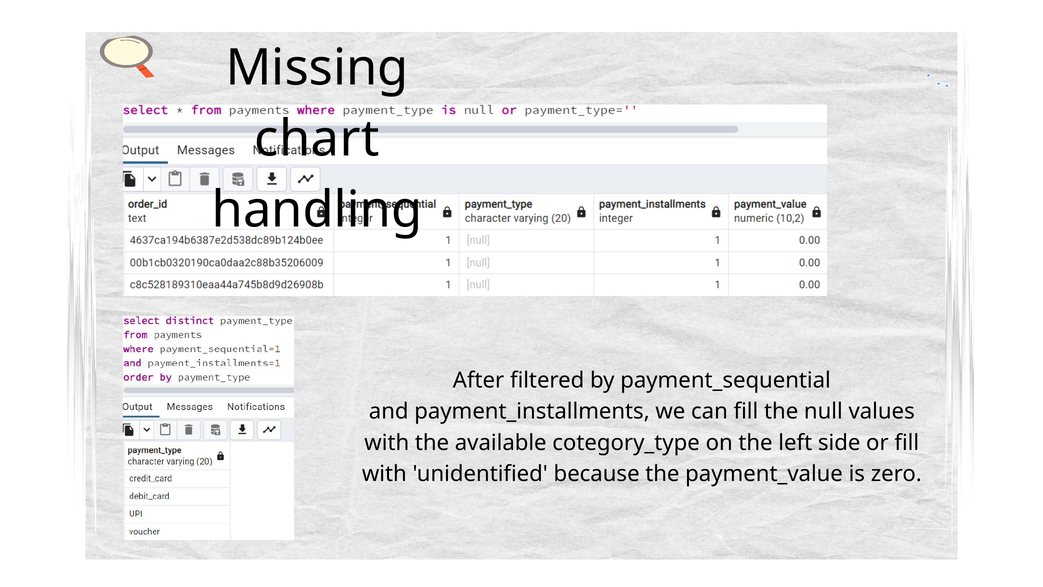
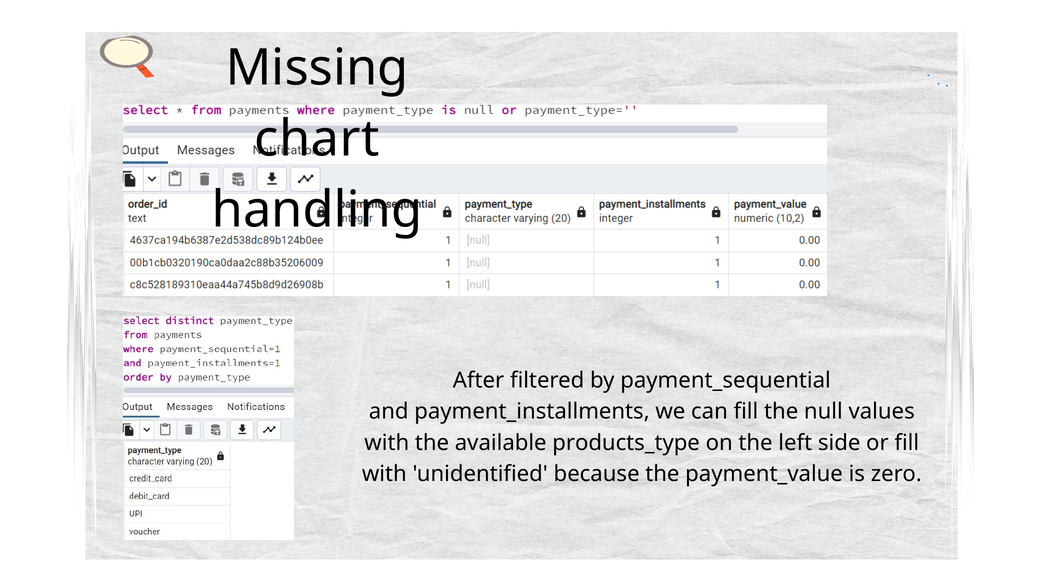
cotegory_type: cotegory_type -> products_type
